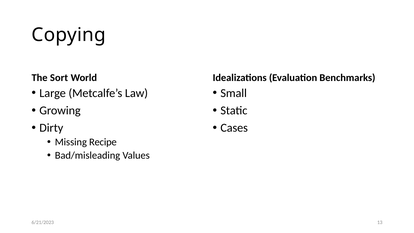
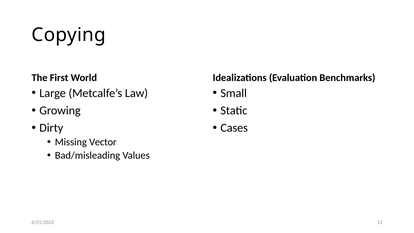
Sort: Sort -> First
Recipe: Recipe -> Vector
